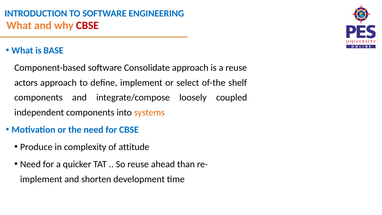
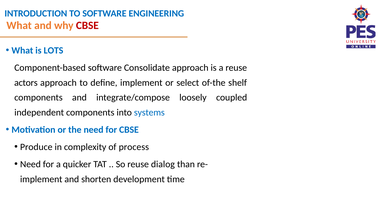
BASE: BASE -> LOTS
systems colour: orange -> blue
attitude: attitude -> process
ahead: ahead -> dialog
